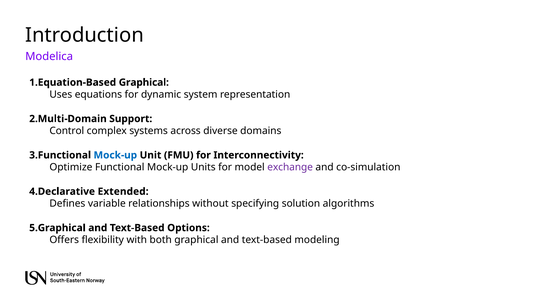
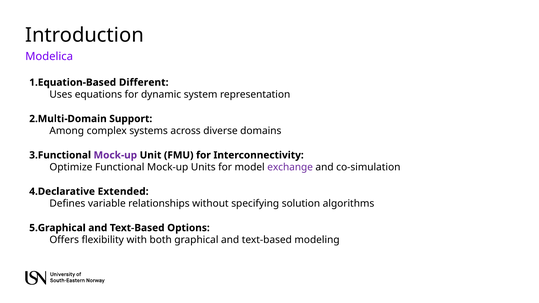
Graphical at (144, 82): Graphical -> Different
Control: Control -> Among
Mock-up at (115, 155) colour: blue -> purple
